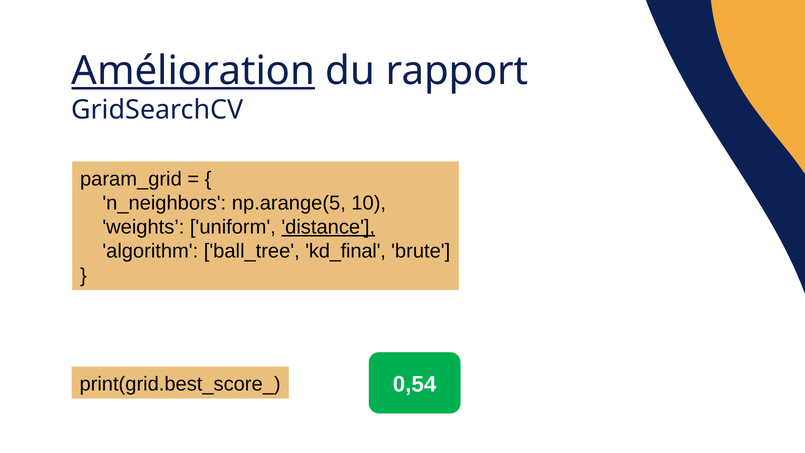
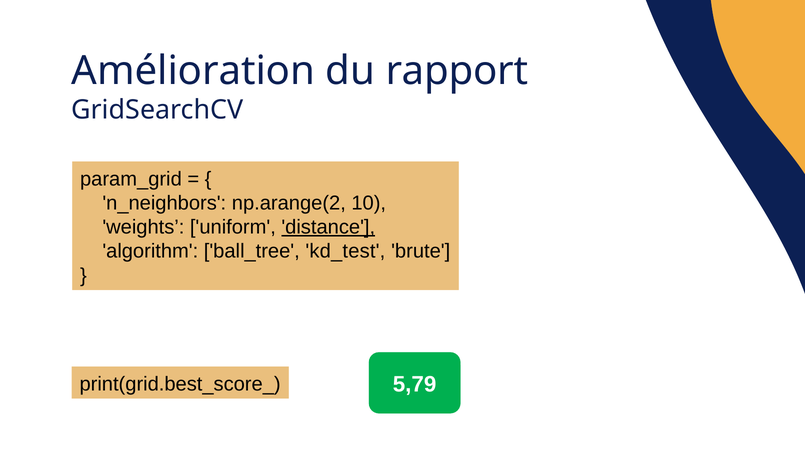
Amélioration underline: present -> none
np.arange(5: np.arange(5 -> np.arange(2
kd_final: kd_final -> kd_test
0,54: 0,54 -> 5,79
